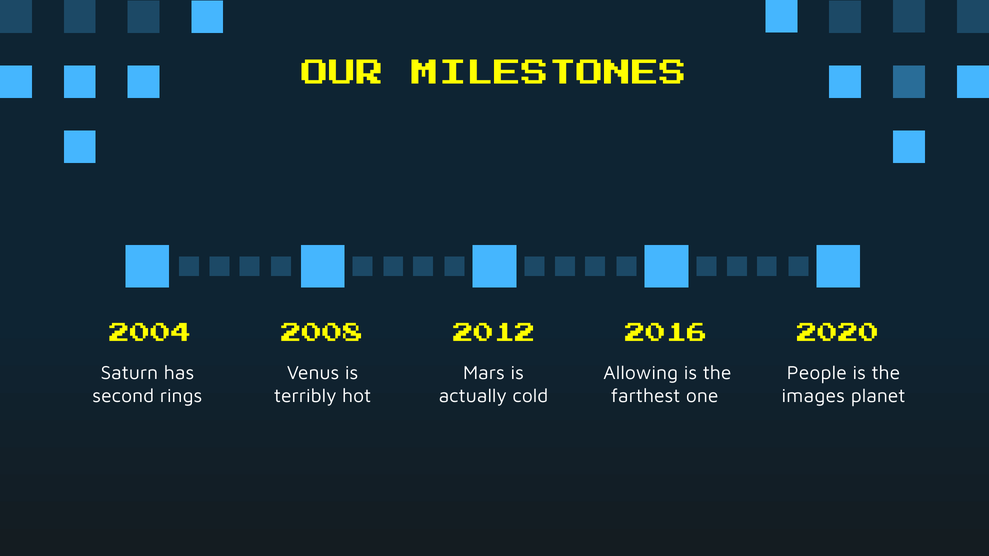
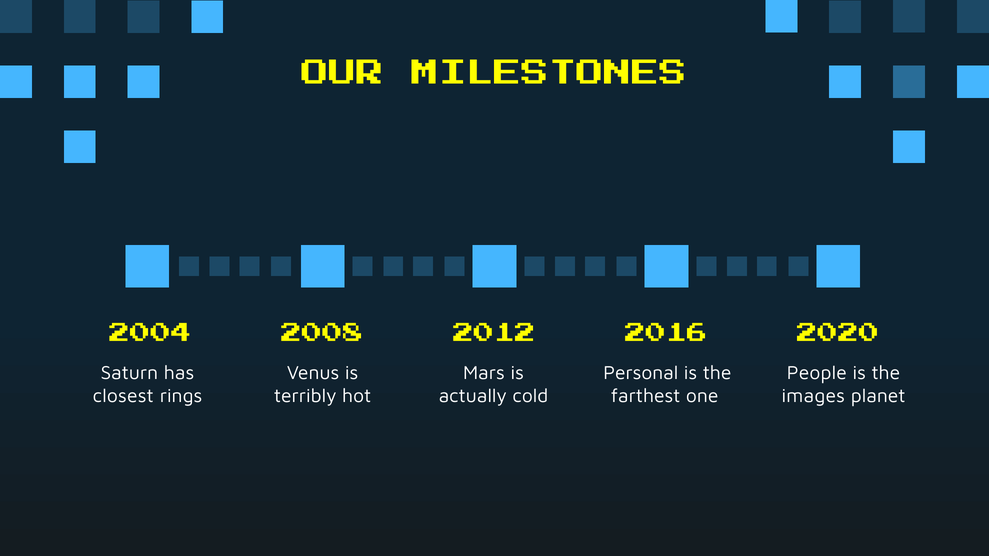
Allowing: Allowing -> Personal
second: second -> closest
